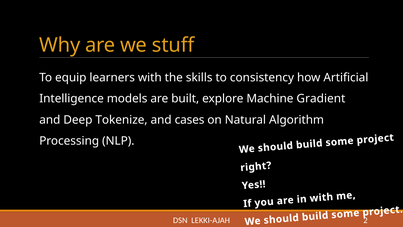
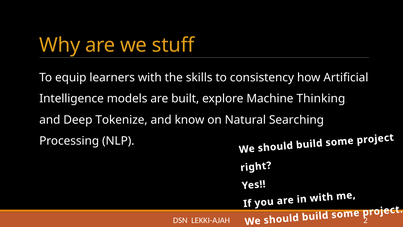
Gradient: Gradient -> Thinking
cases: cases -> know
Algorithm: Algorithm -> Searching
